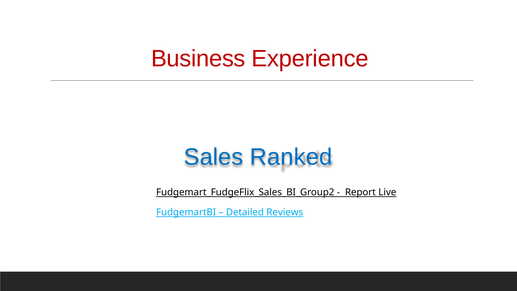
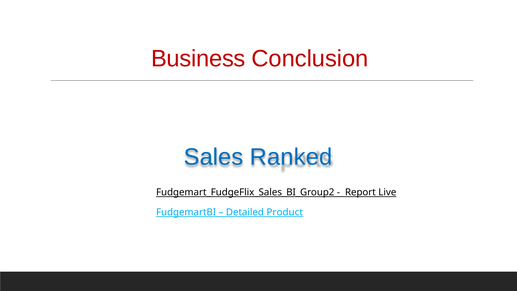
Experience: Experience -> Conclusion
Reviews: Reviews -> Product
